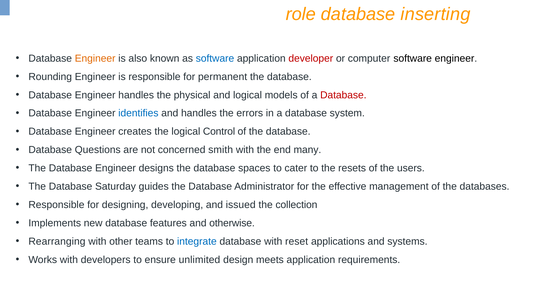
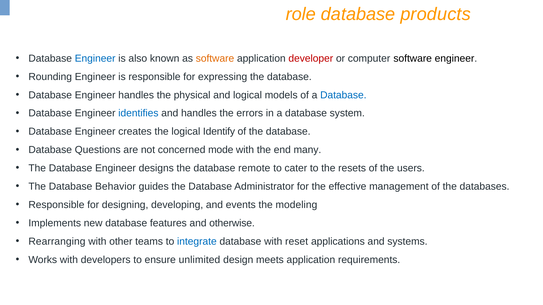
inserting: inserting -> products
Engineer at (95, 58) colour: orange -> blue
software at (215, 58) colour: blue -> orange
permanent: permanent -> expressing
Database at (343, 95) colour: red -> blue
Control: Control -> Identify
smith: smith -> mode
spaces: spaces -> remote
Saturday: Saturday -> Behavior
issued: issued -> events
collection: collection -> modeling
